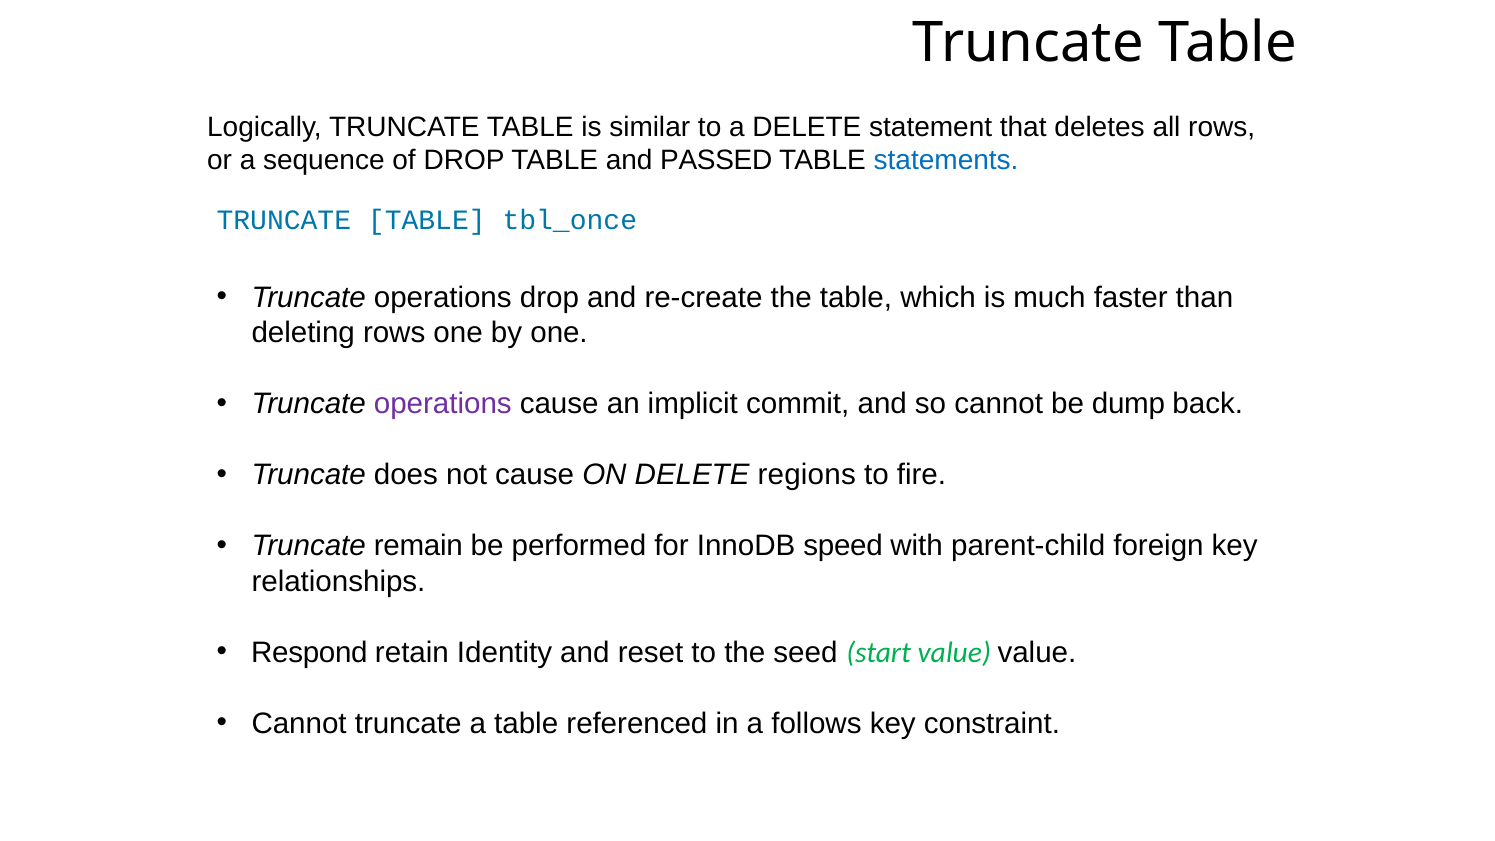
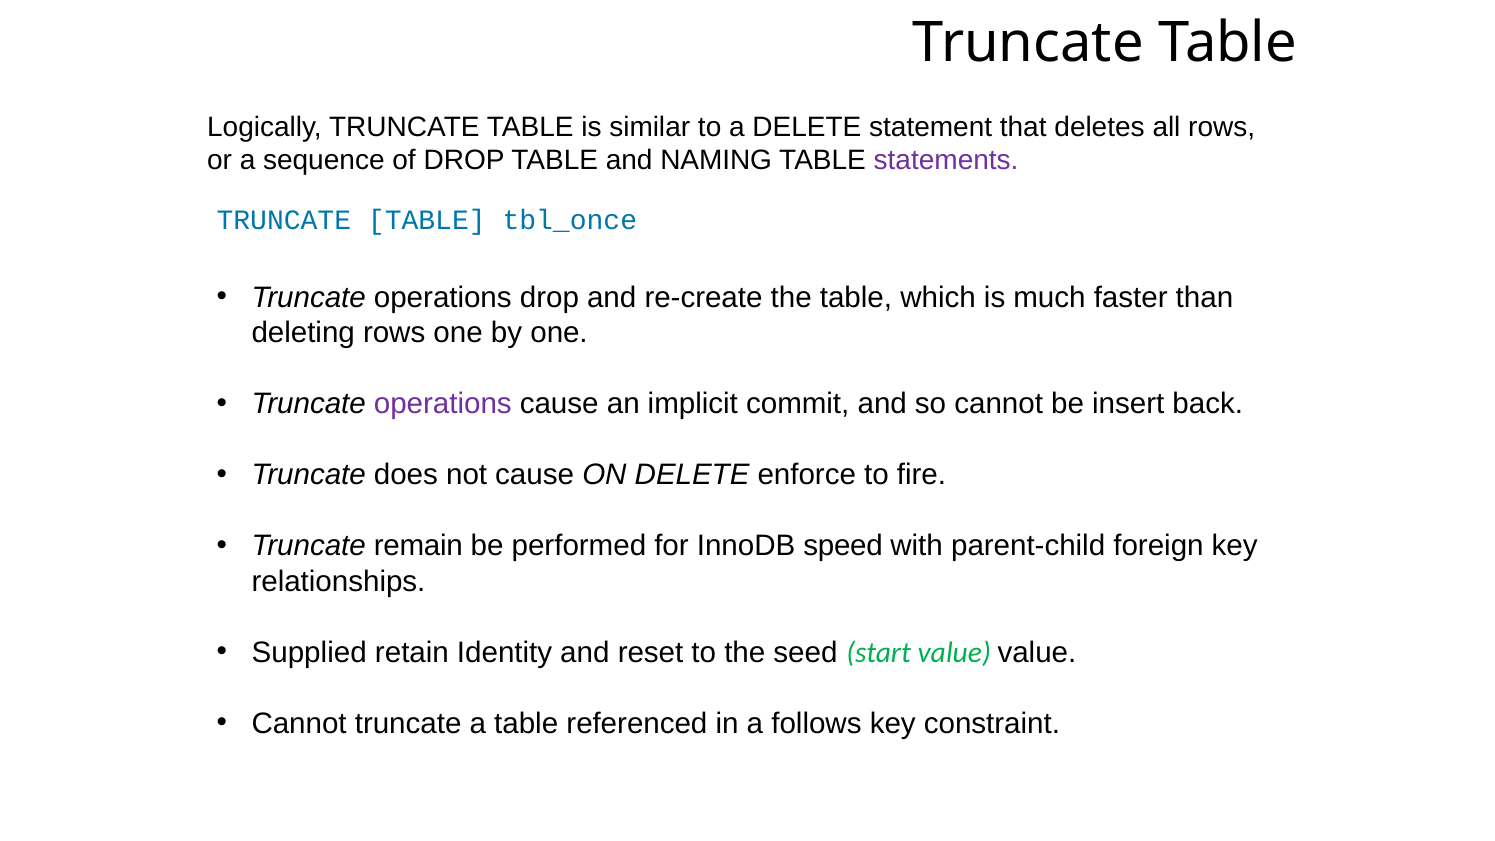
PASSED: PASSED -> NAMING
statements colour: blue -> purple
dump: dump -> insert
regions: regions -> enforce
Respond: Respond -> Supplied
